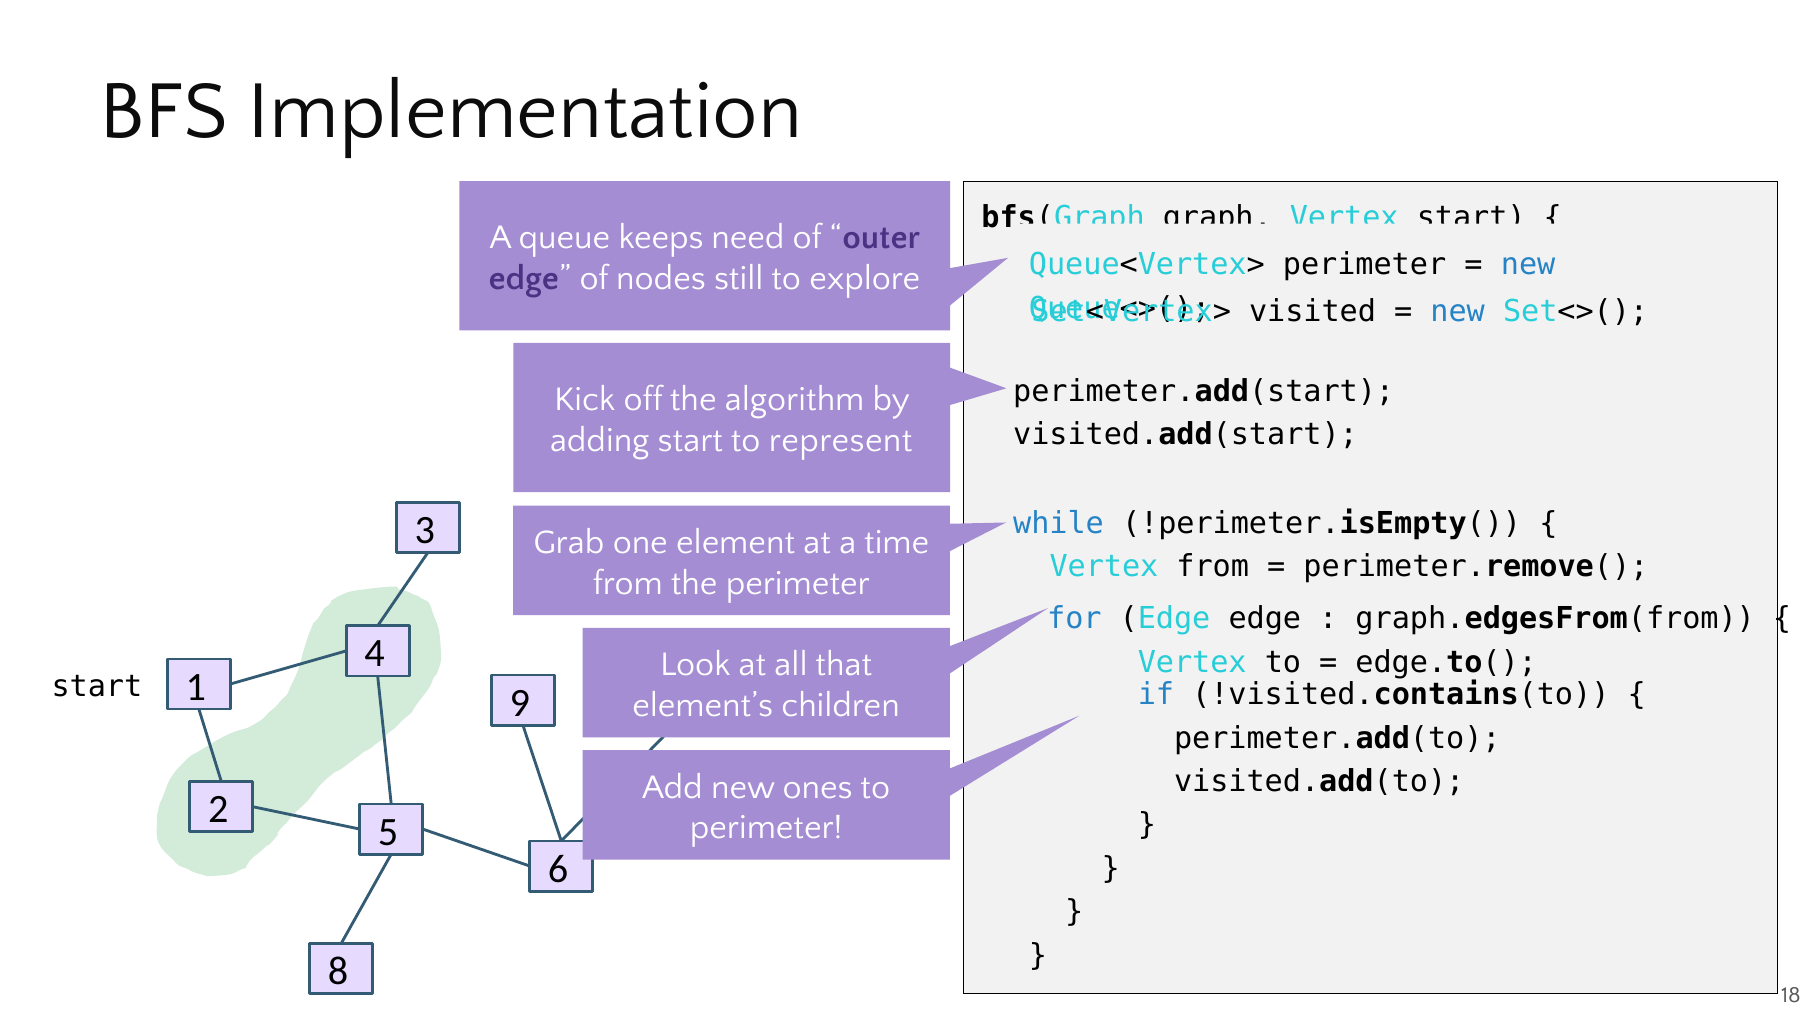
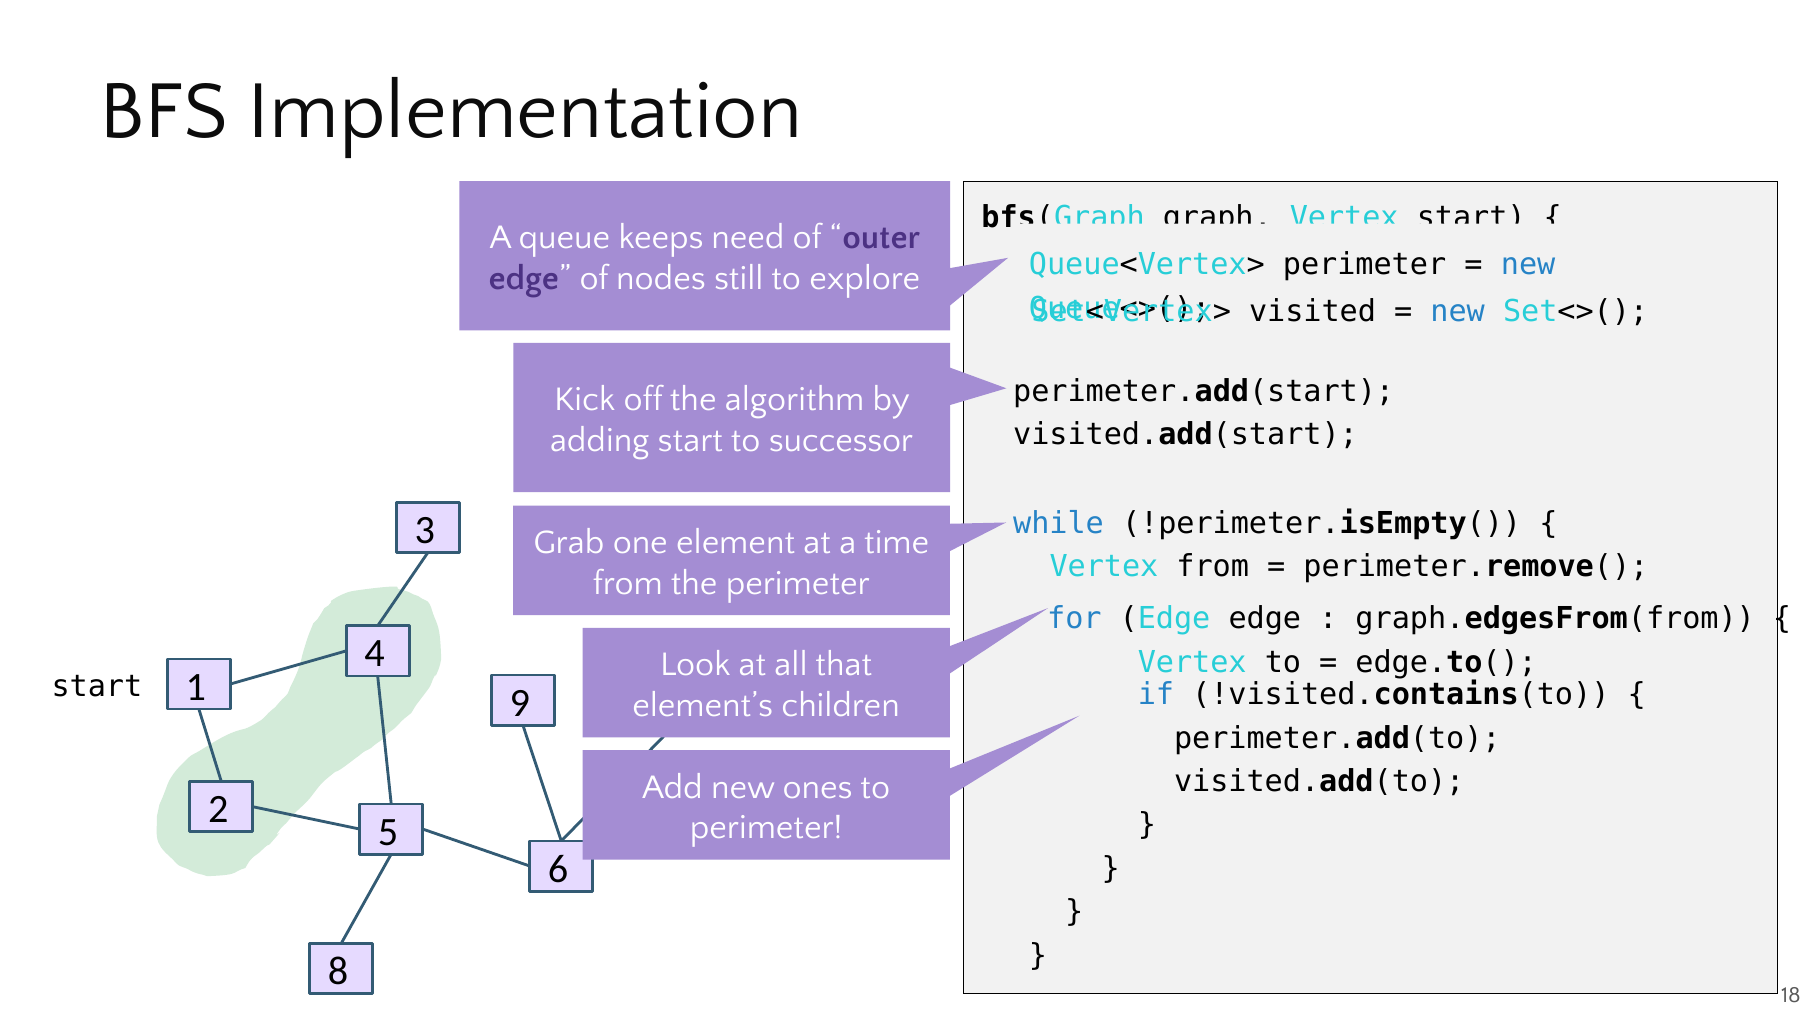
represent: represent -> successor
